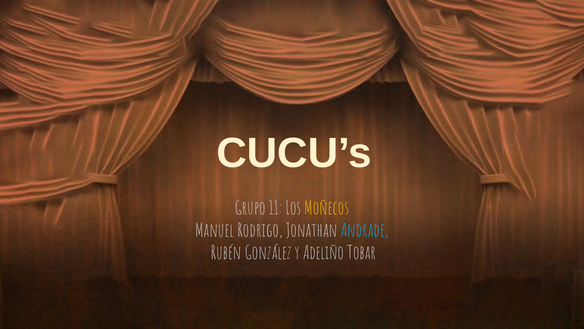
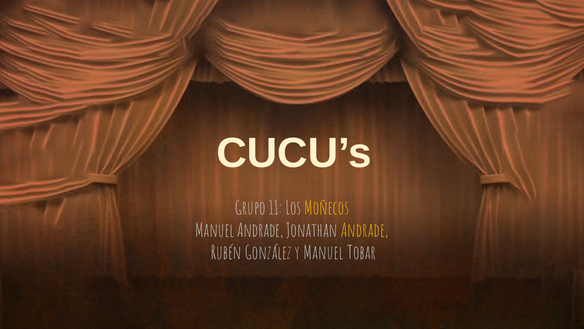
Manuel Rodrigo: Rodrigo -> Andrade
Andrade at (365, 230) colour: light blue -> yellow
y Adeliño: Adeliño -> Manuel
